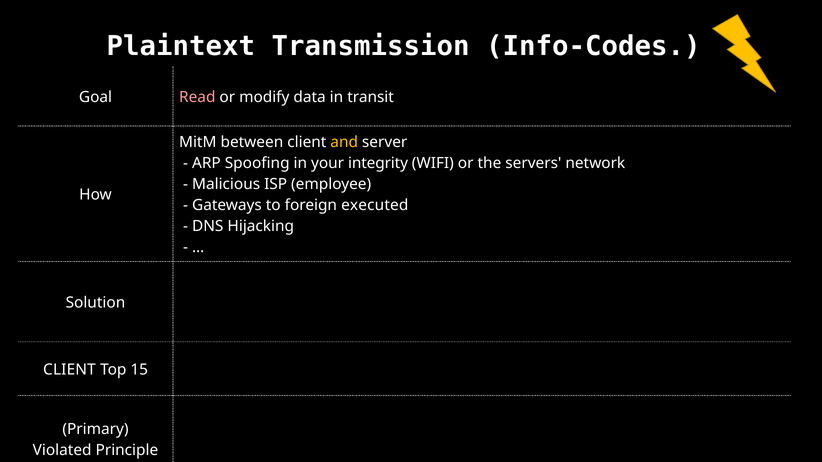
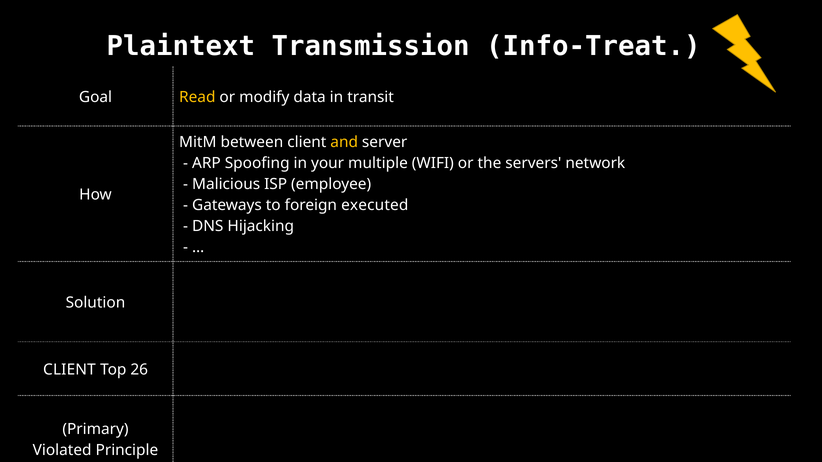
Info-Codes: Info-Codes -> Info-Treat
Read colour: pink -> yellow
integrity: integrity -> multiple
15: 15 -> 26
